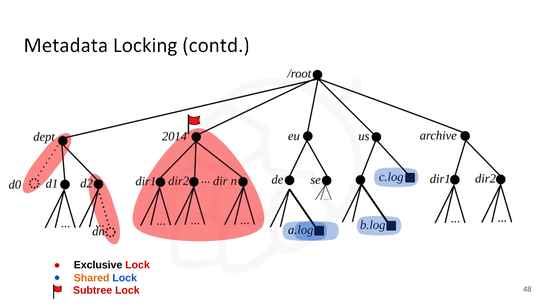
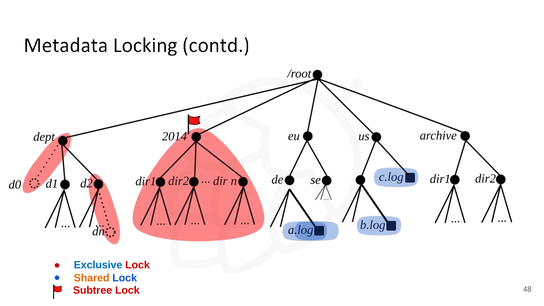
Exclusive colour: black -> blue
